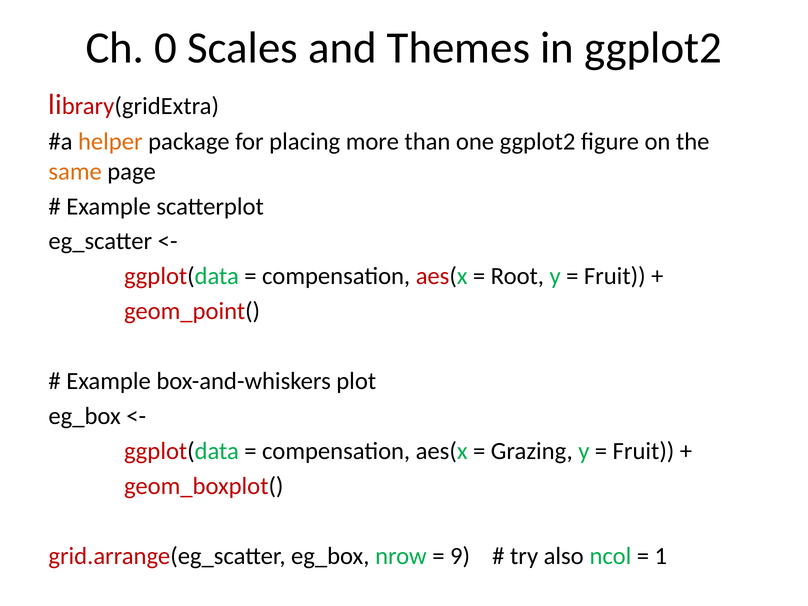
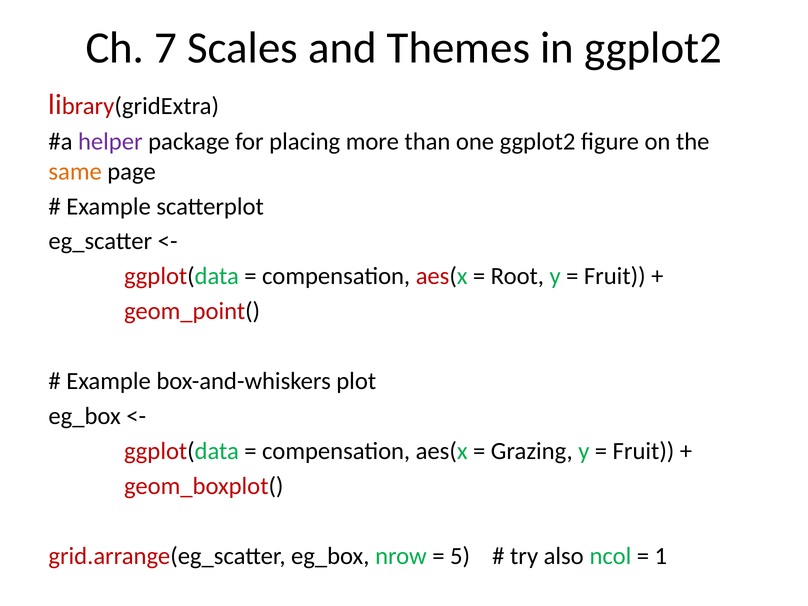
0: 0 -> 7
helper colour: orange -> purple
9: 9 -> 5
